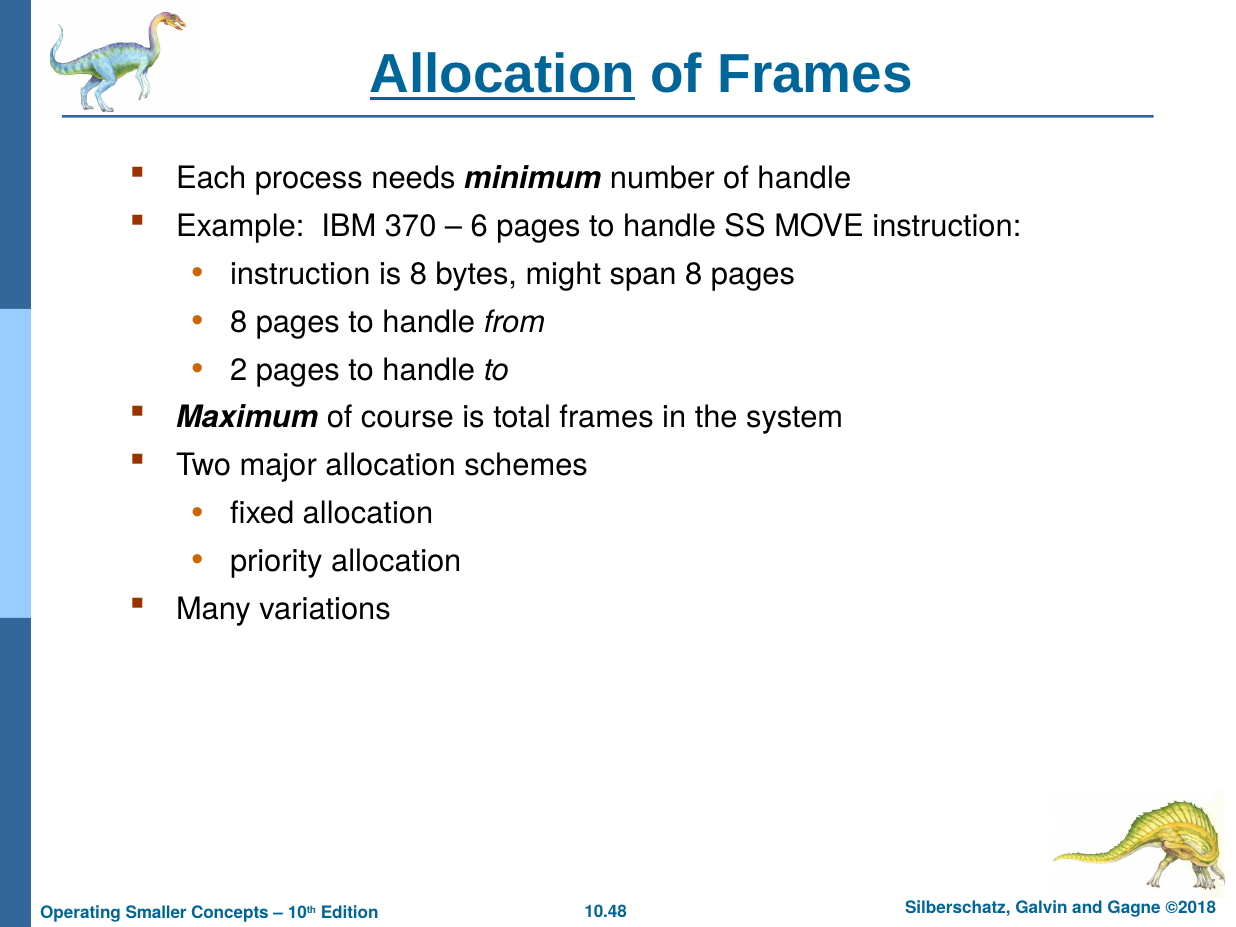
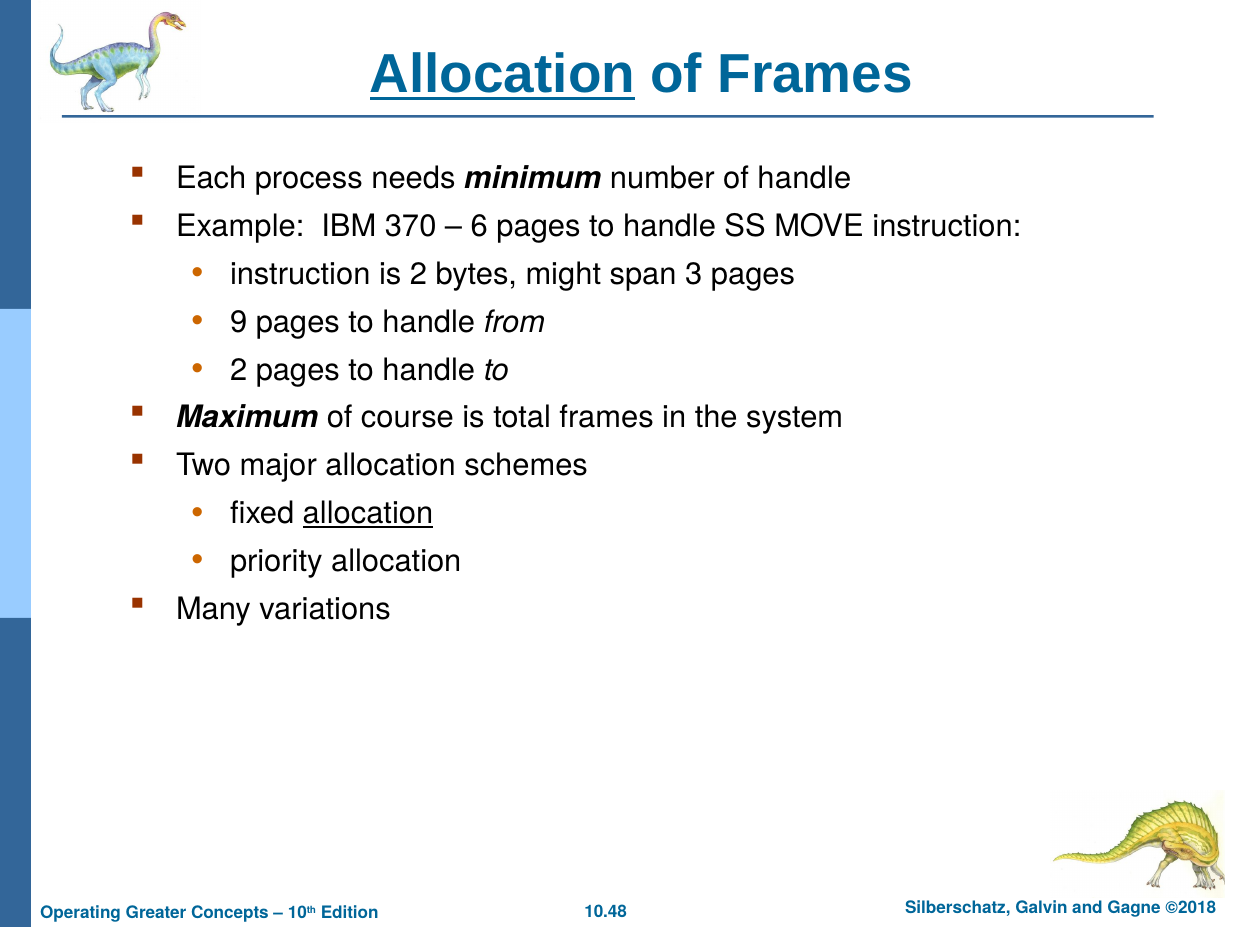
is 8: 8 -> 2
span 8: 8 -> 3
8 at (239, 322): 8 -> 9
allocation at (368, 514) underline: none -> present
Smaller: Smaller -> Greater
